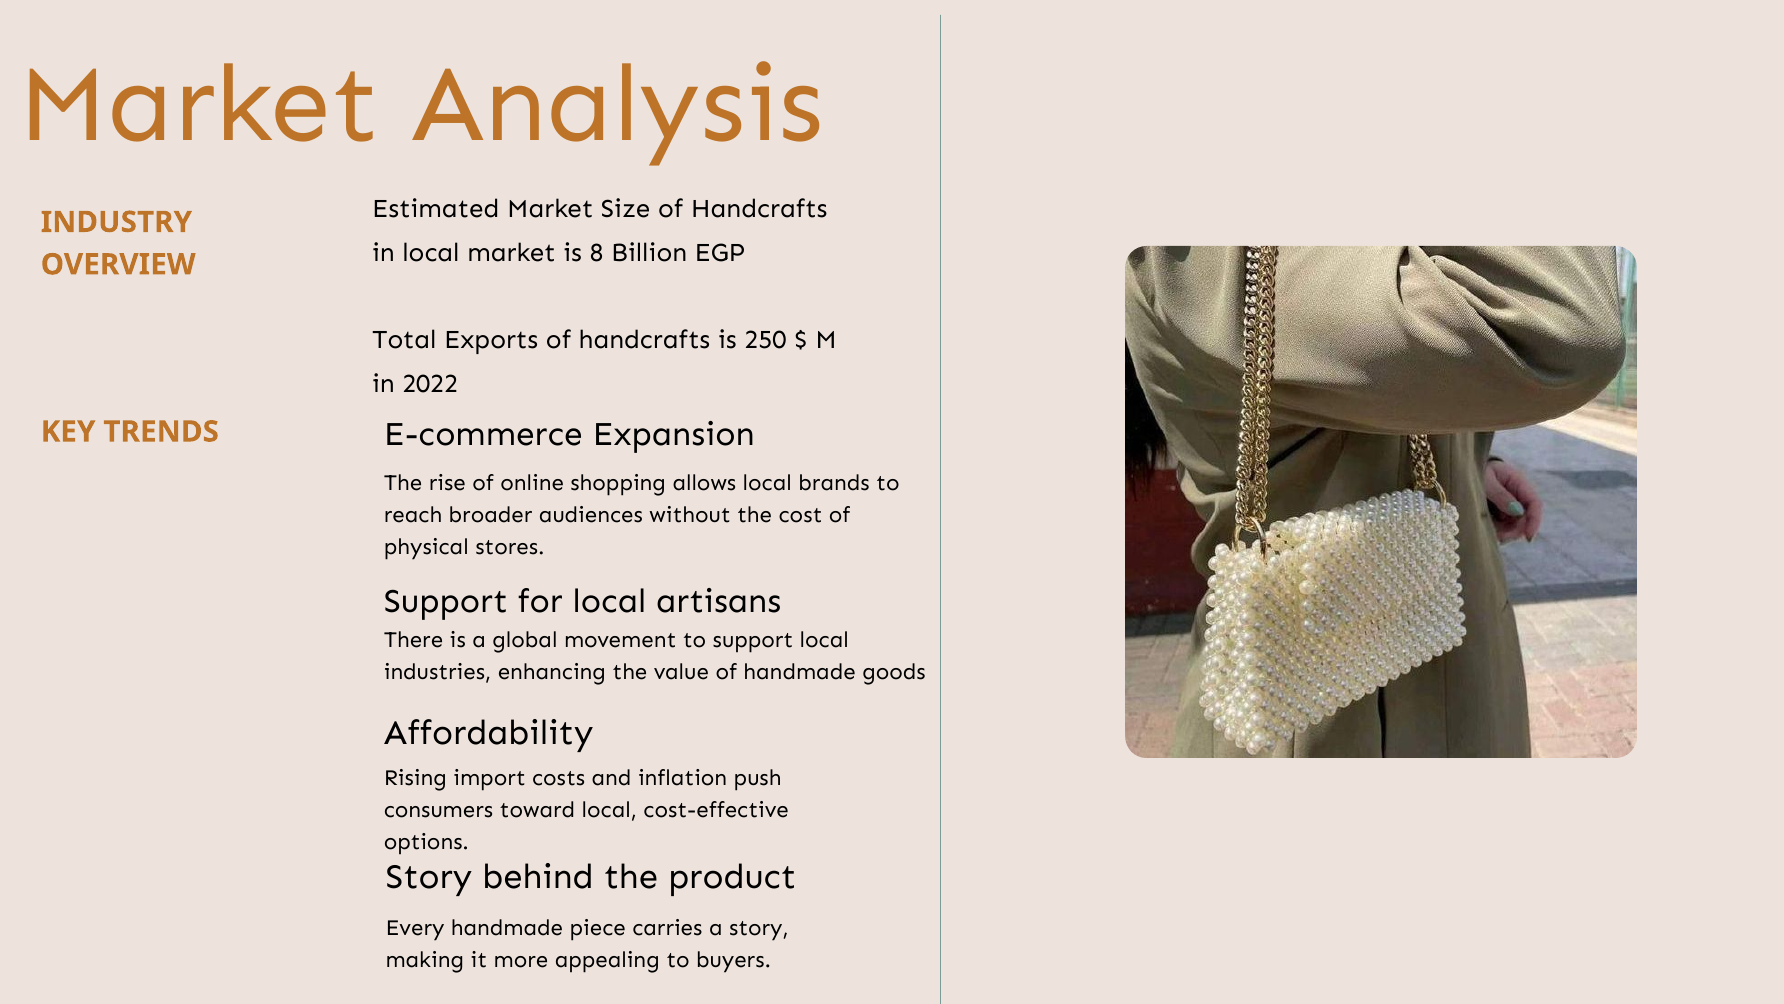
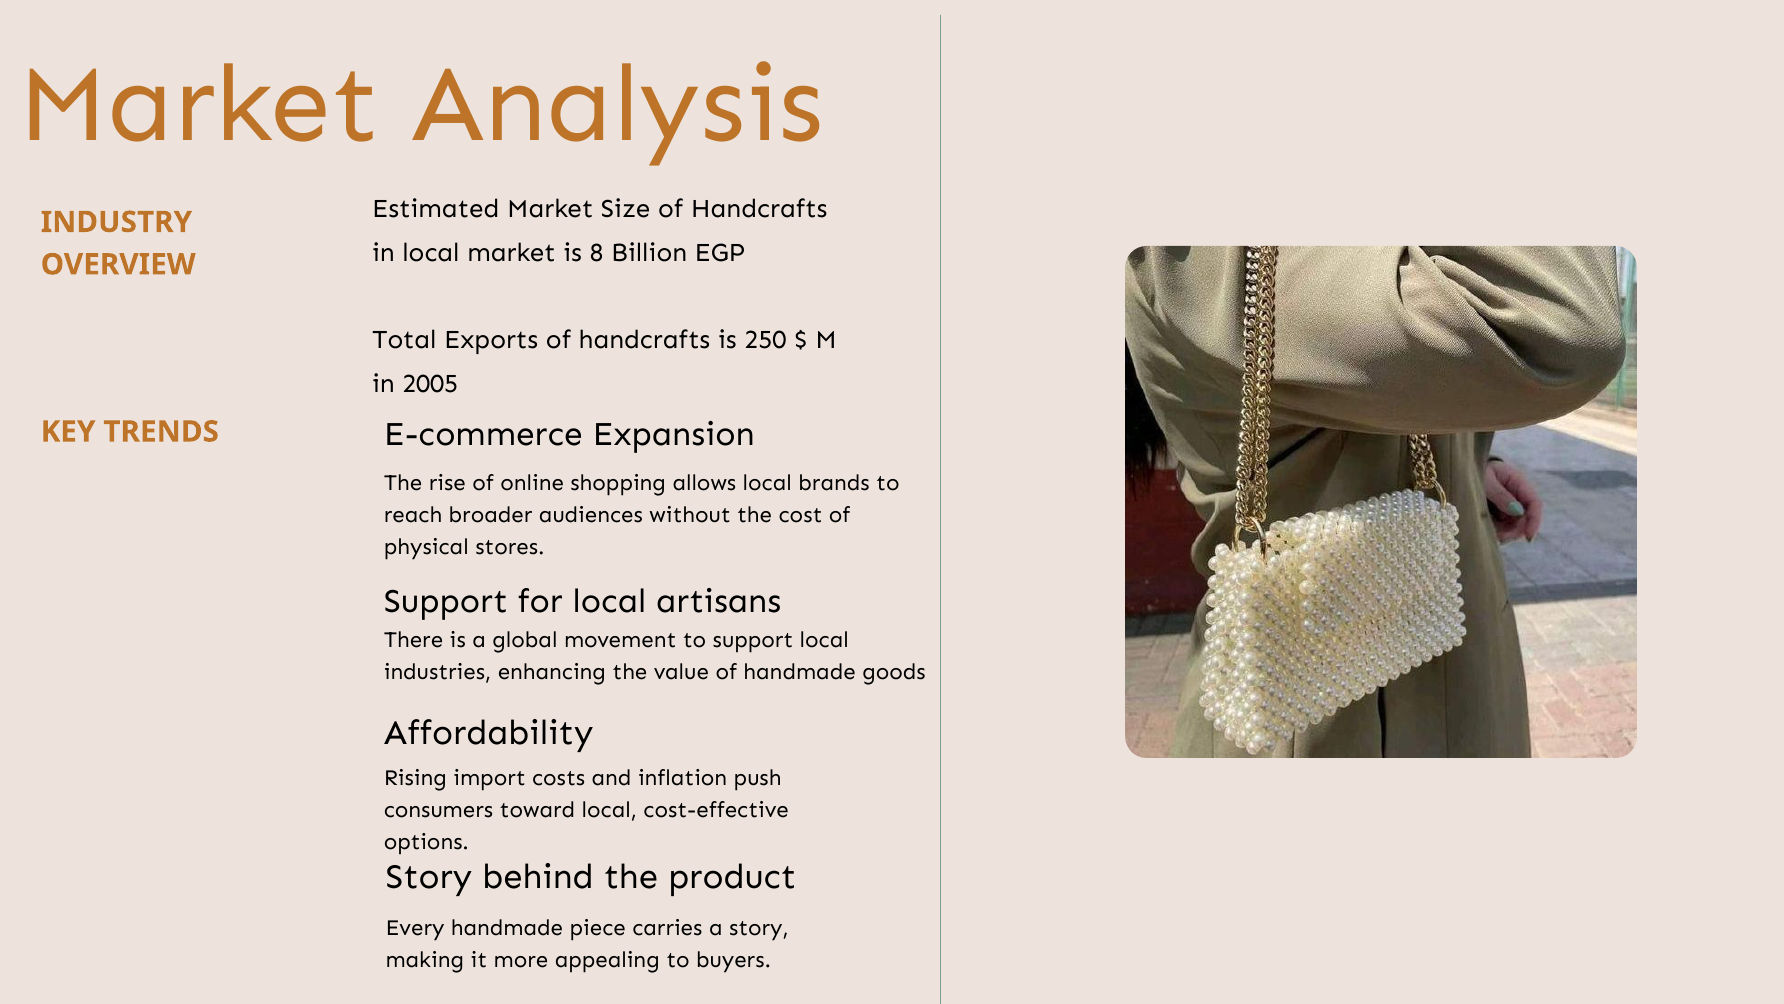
2022: 2022 -> 2005
